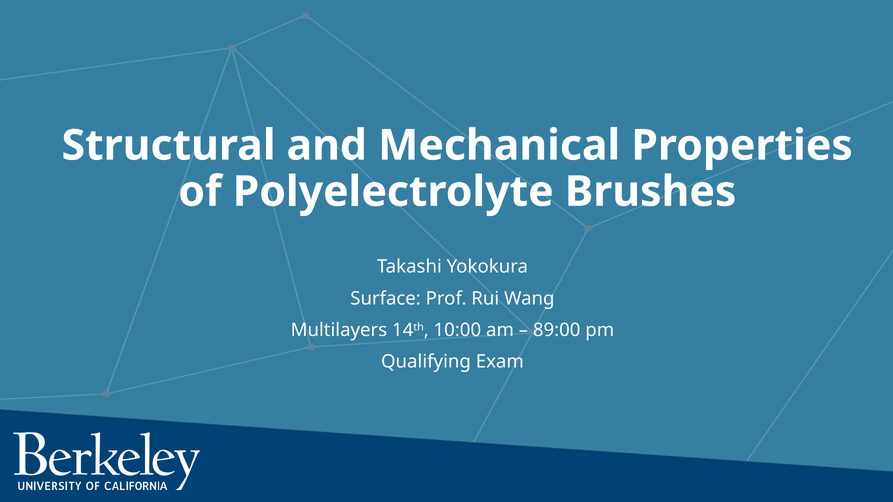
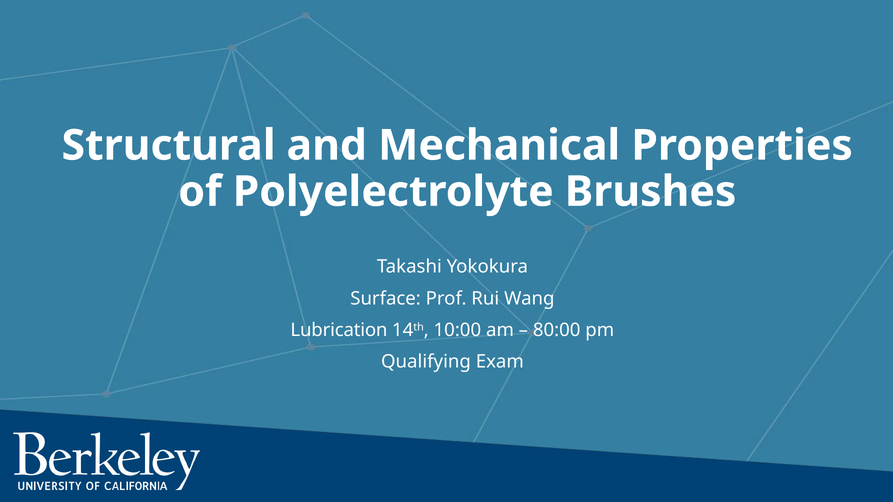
Multilayers: Multilayers -> Lubrication
89:00: 89:00 -> 80:00
